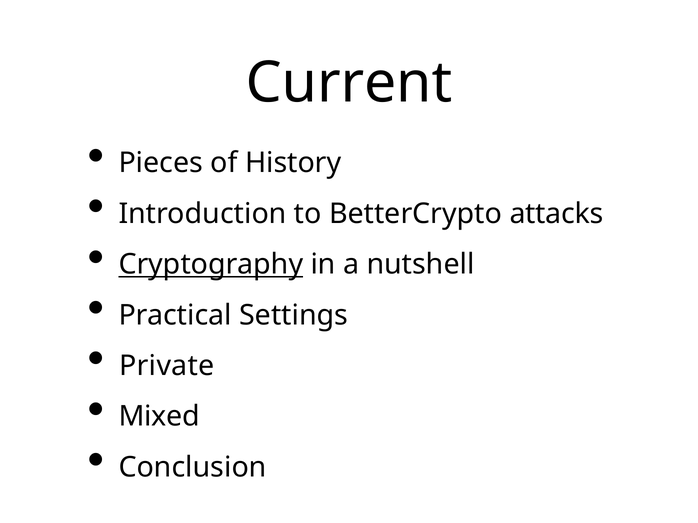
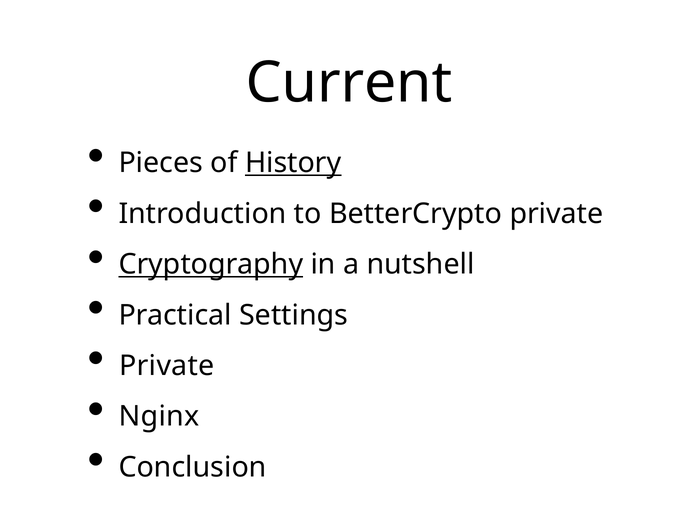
History underline: none -> present
BetterCrypto attacks: attacks -> private
Mixed: Mixed -> Nginx
